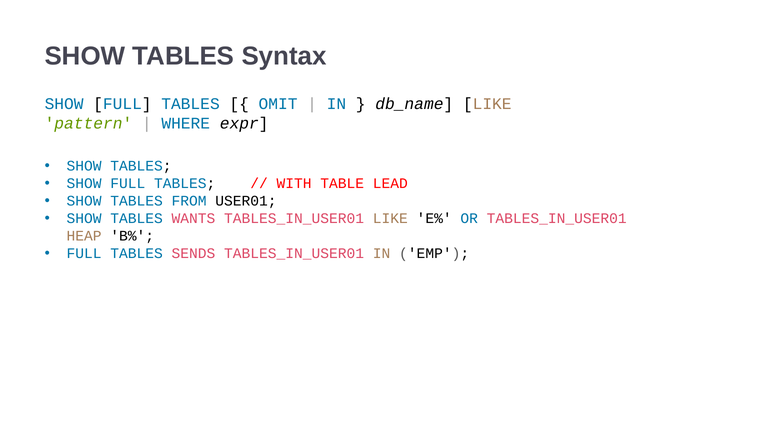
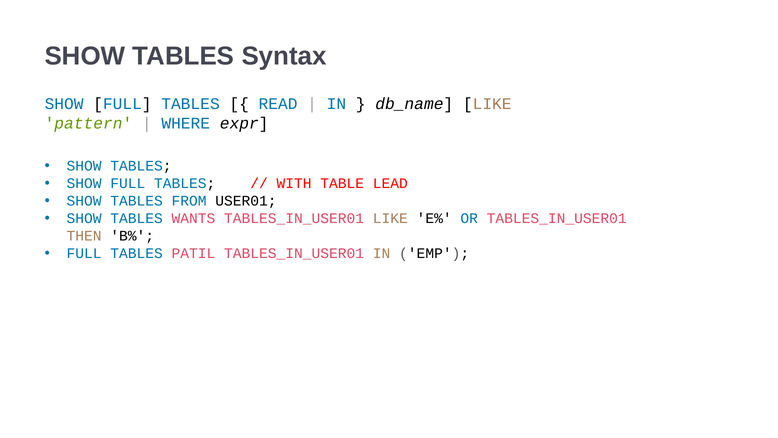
OMIT: OMIT -> READ
HEAP: HEAP -> THEN
SENDS: SENDS -> PATIL
